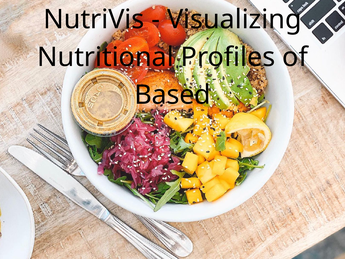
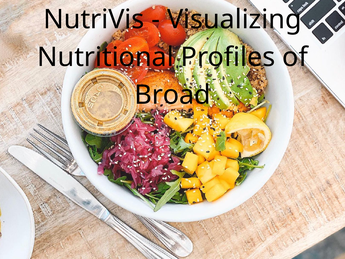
Based: Based -> Broad
